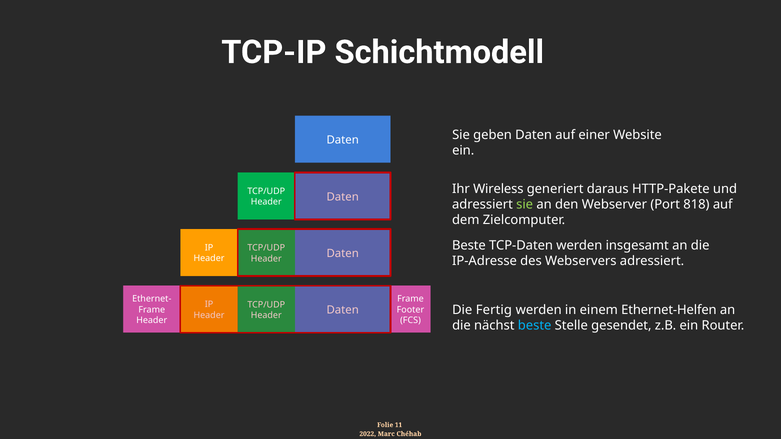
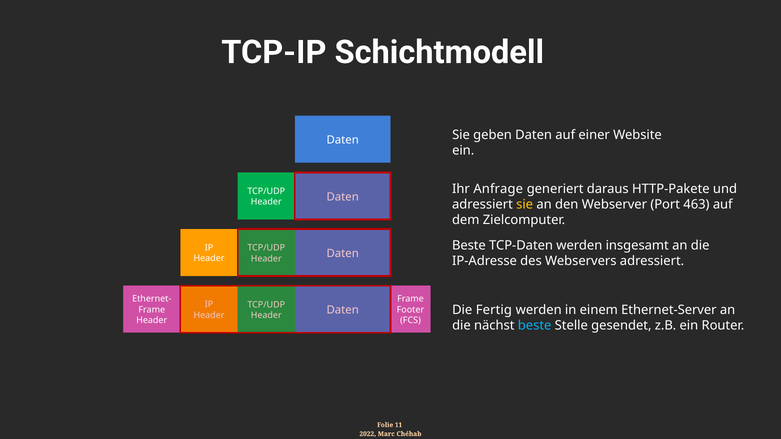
Wireless: Wireless -> Anfrage
sie at (525, 205) colour: light green -> yellow
818: 818 -> 463
Ethernet-Helfen: Ethernet-Helfen -> Ethernet-Server
